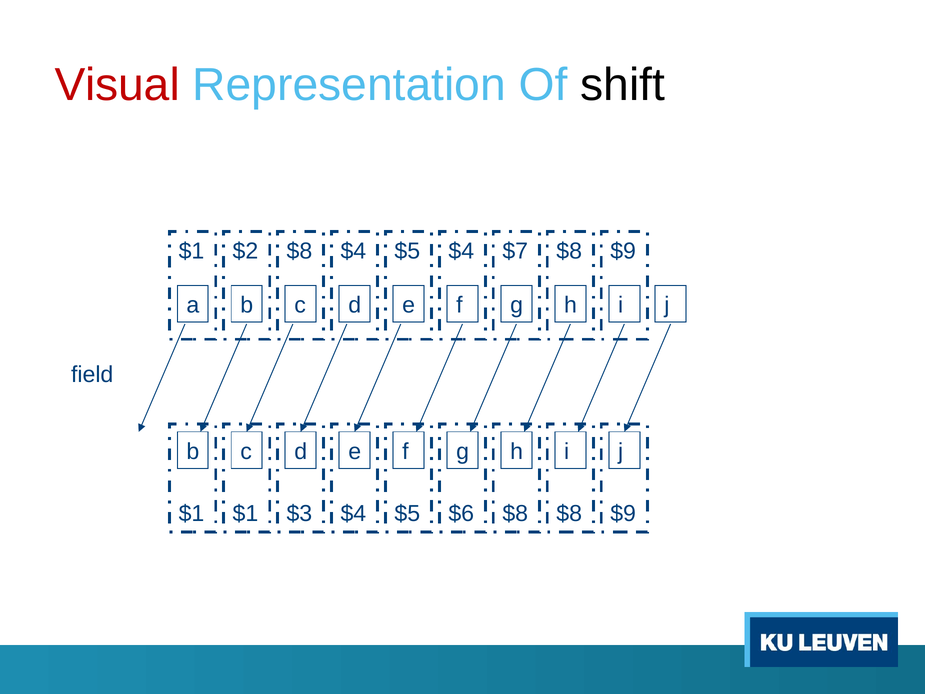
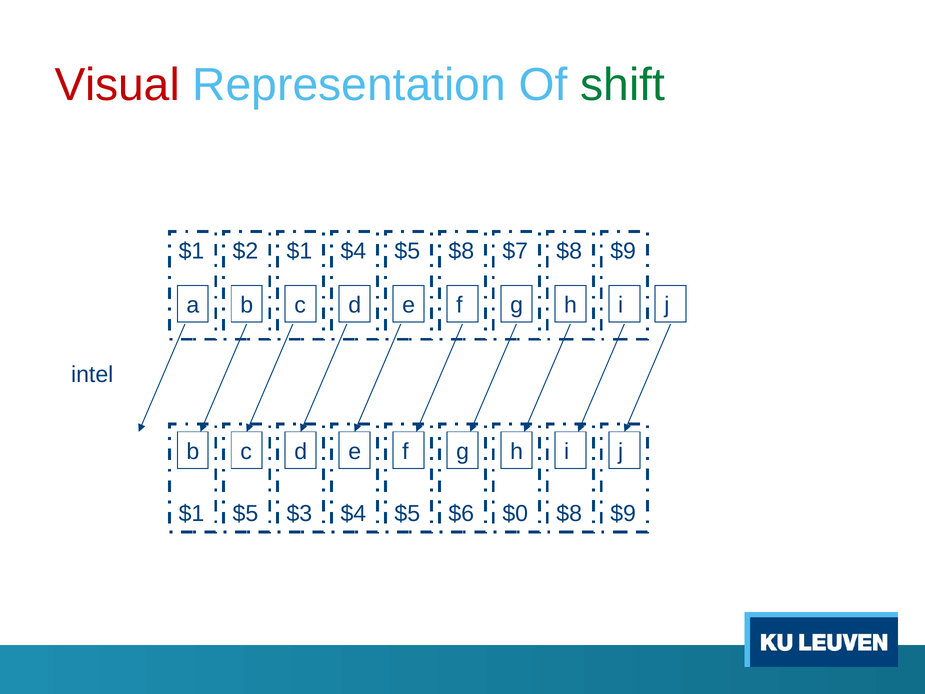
shift colour: black -> green
$2 $8: $8 -> $1
$4 $4: $4 -> $8
field: field -> intel
$1 $1: $1 -> $5
$8 at (515, 513): $8 -> $0
